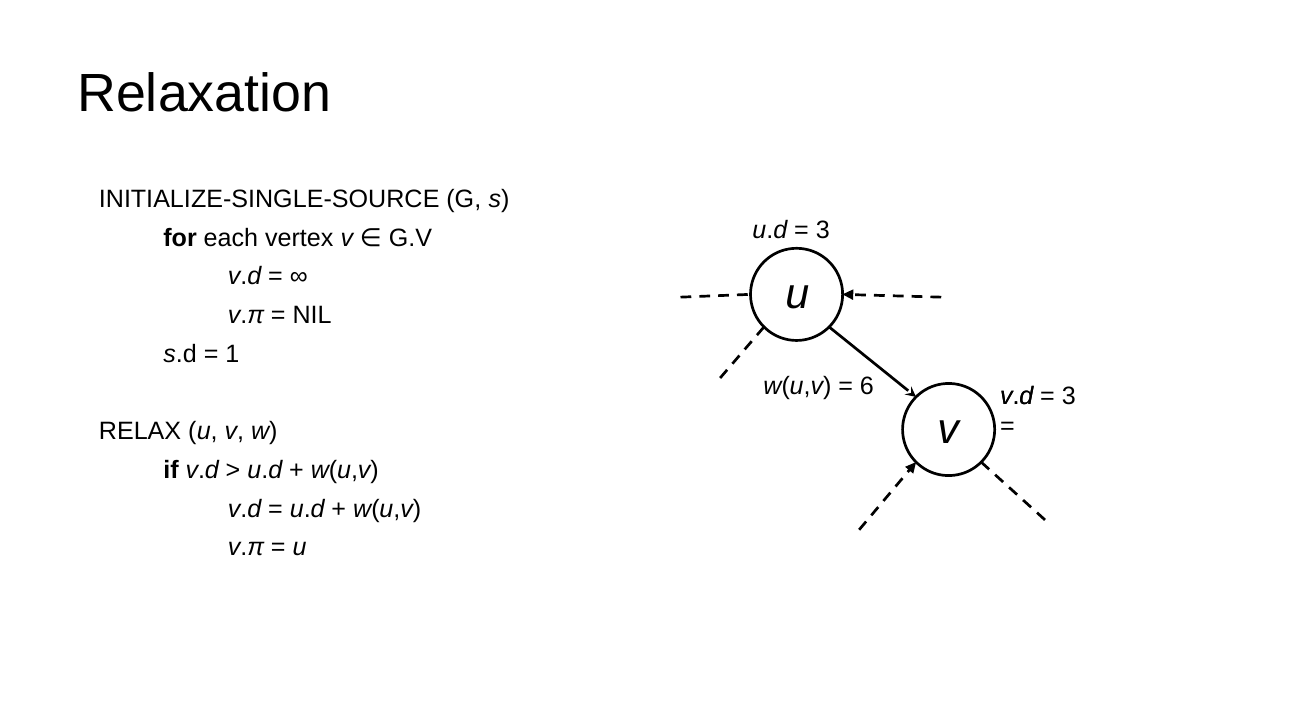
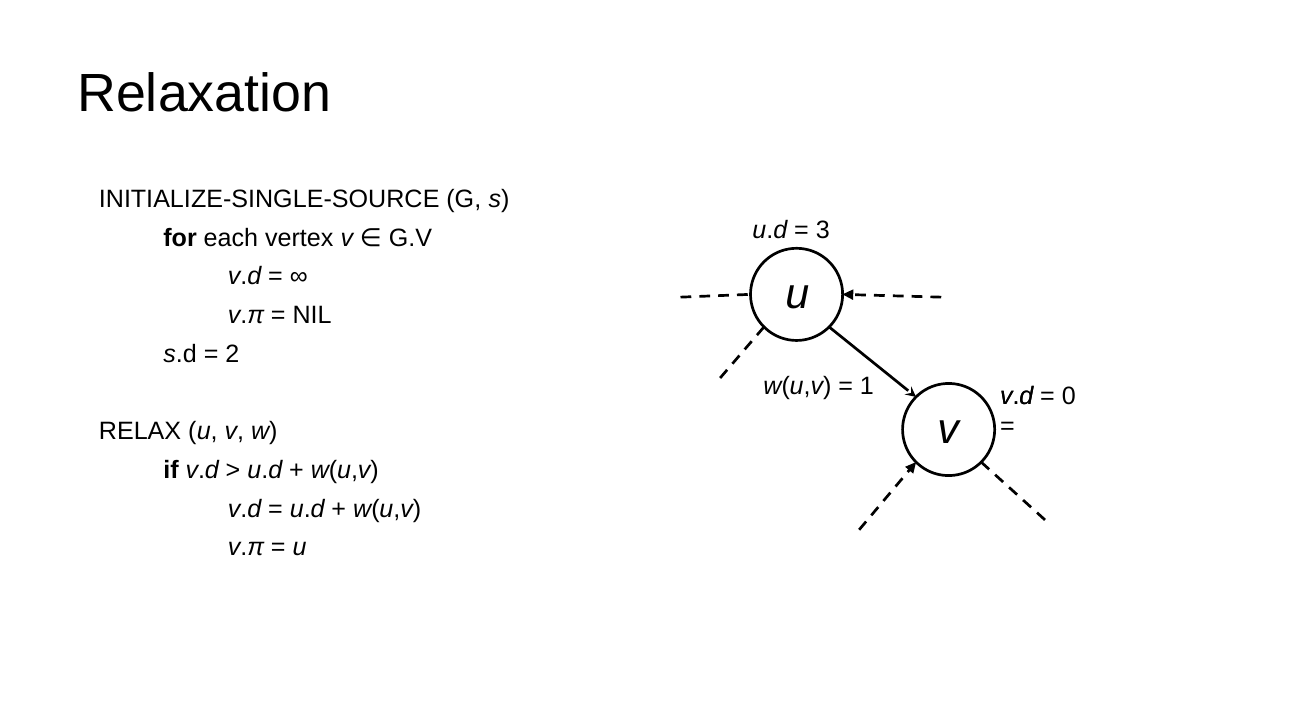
1: 1 -> 2
6: 6 -> 1
3 at (1069, 396): 3 -> 0
